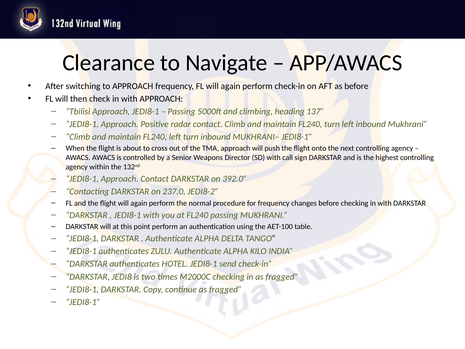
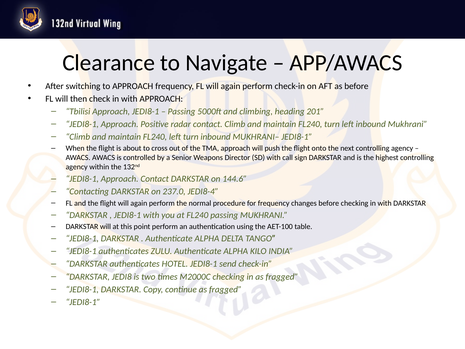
137: 137 -> 201
392.0: 392.0 -> 144.6
JEDI8-2: JEDI8-2 -> JEDI8-4
